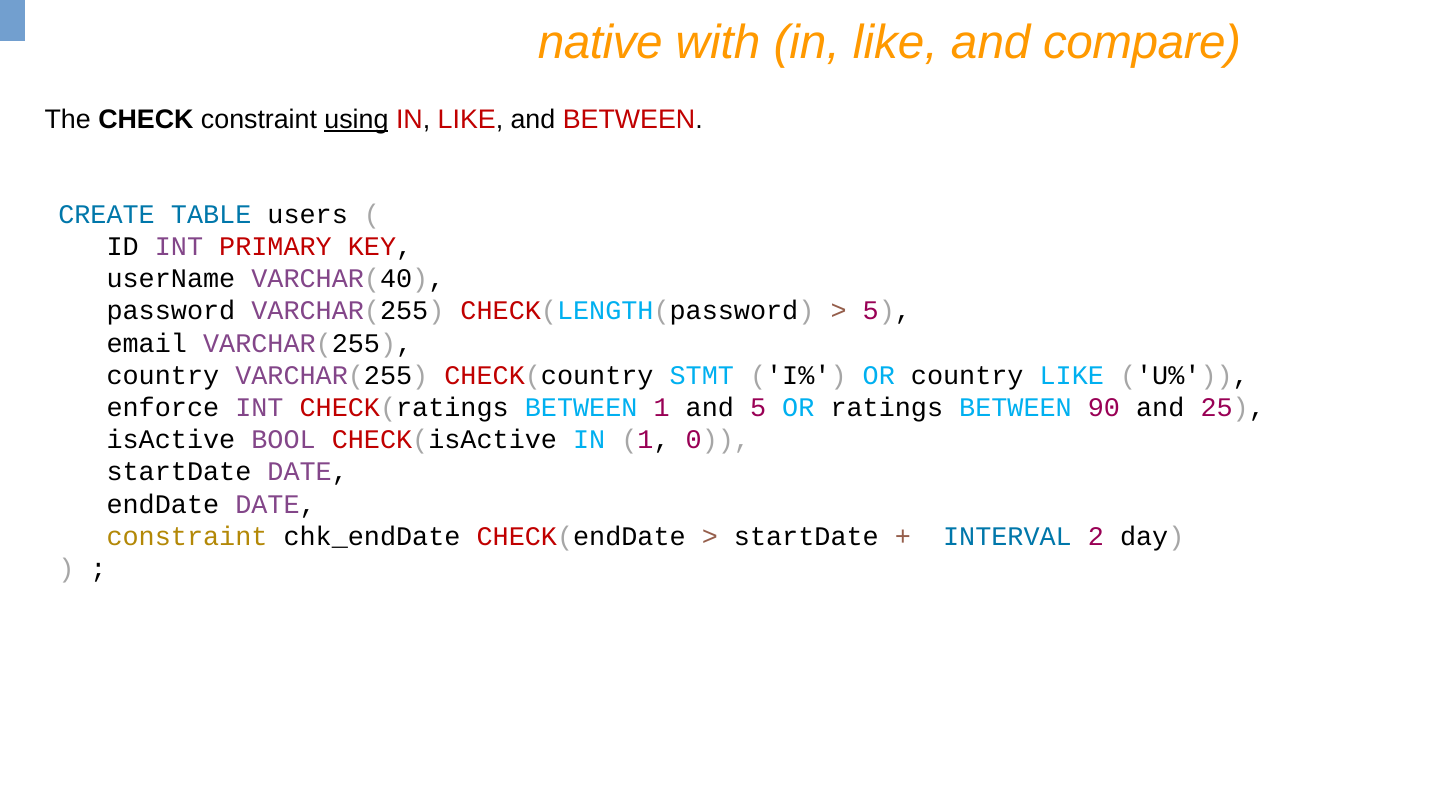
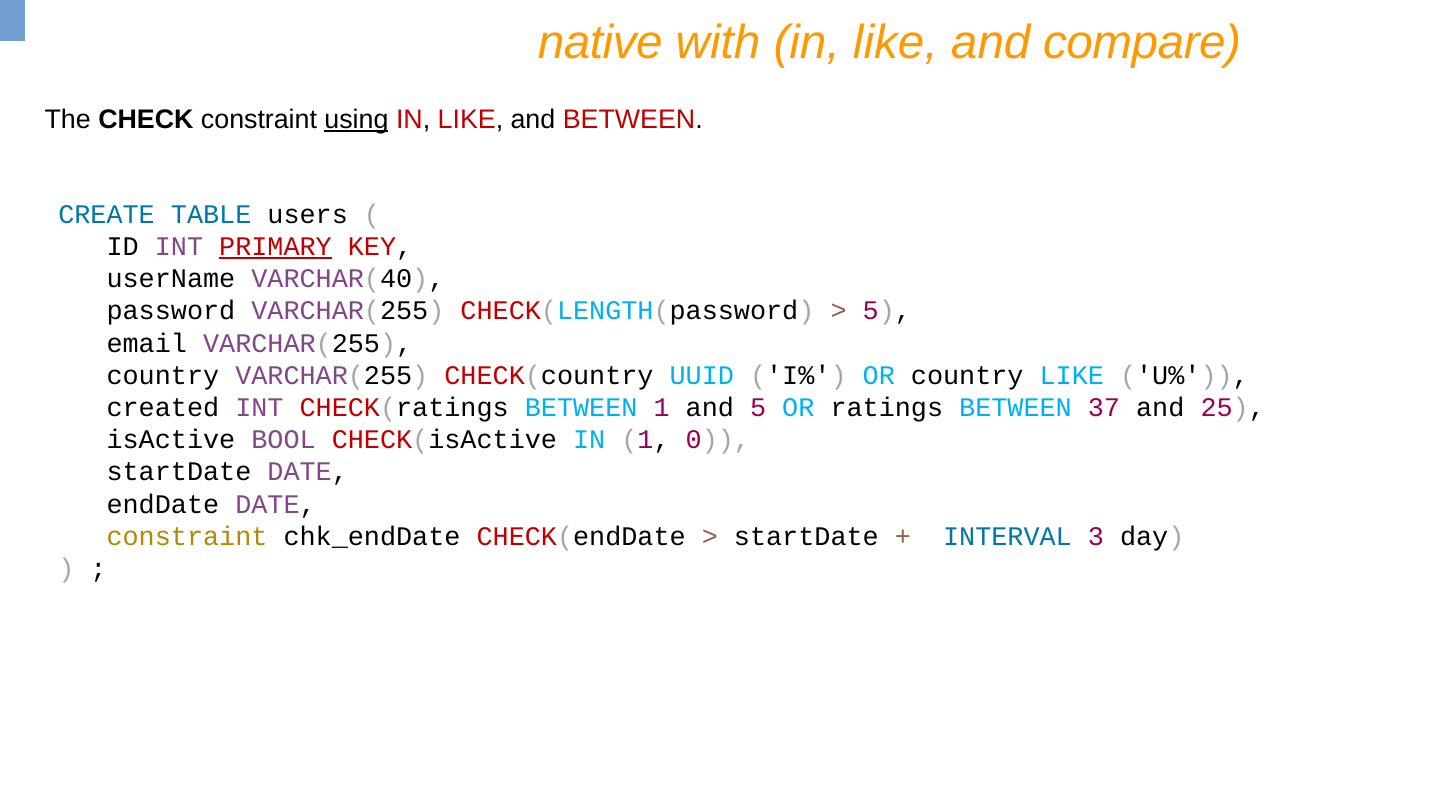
PRIMARY underline: none -> present
STMT: STMT -> UUID
enforce: enforce -> created
90: 90 -> 37
2: 2 -> 3
